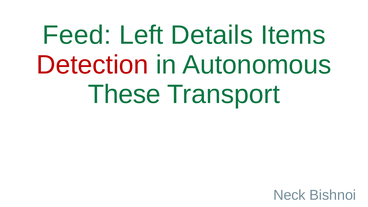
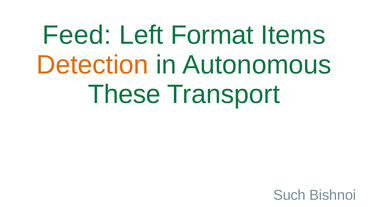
Details: Details -> Format
Detection colour: red -> orange
Neck: Neck -> Such
